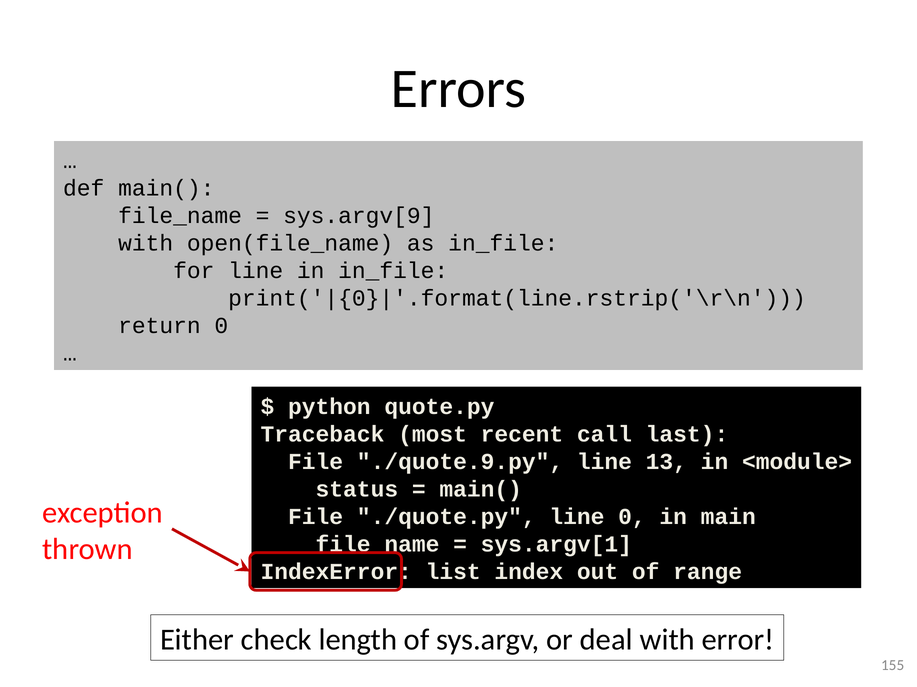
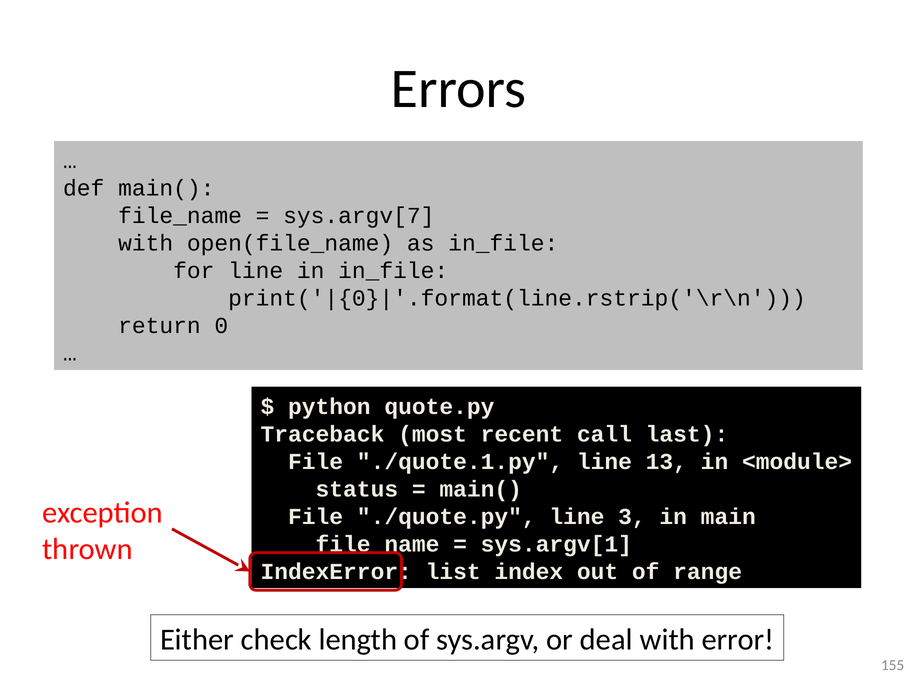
sys.argv[9: sys.argv[9 -> sys.argv[7
./quote.9.py: ./quote.9.py -> ./quote.1.py
line 0: 0 -> 3
